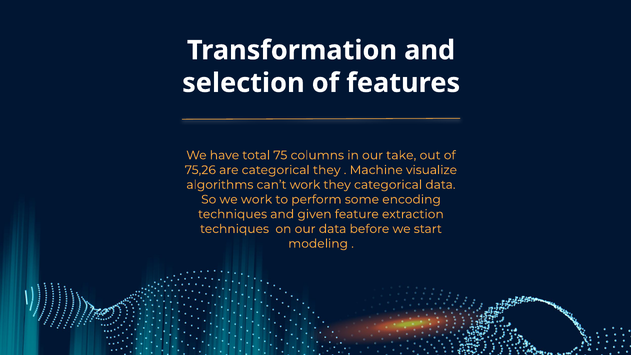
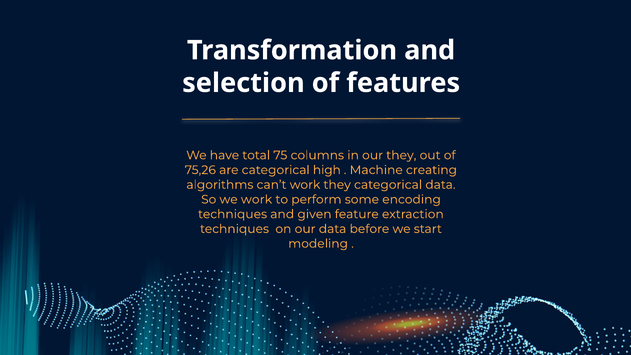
our take: take -> they
categorical they: they -> high
visualize: visualize -> creating
